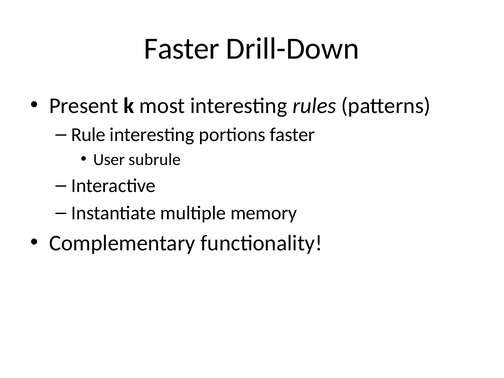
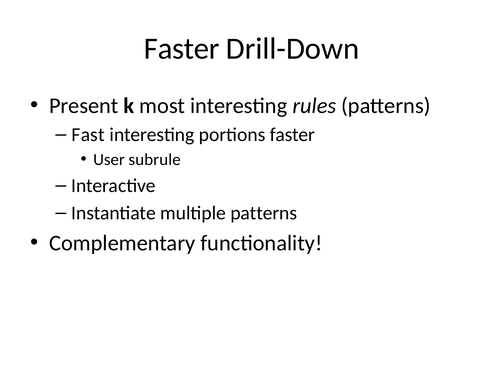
Rule: Rule -> Fast
multiple memory: memory -> patterns
